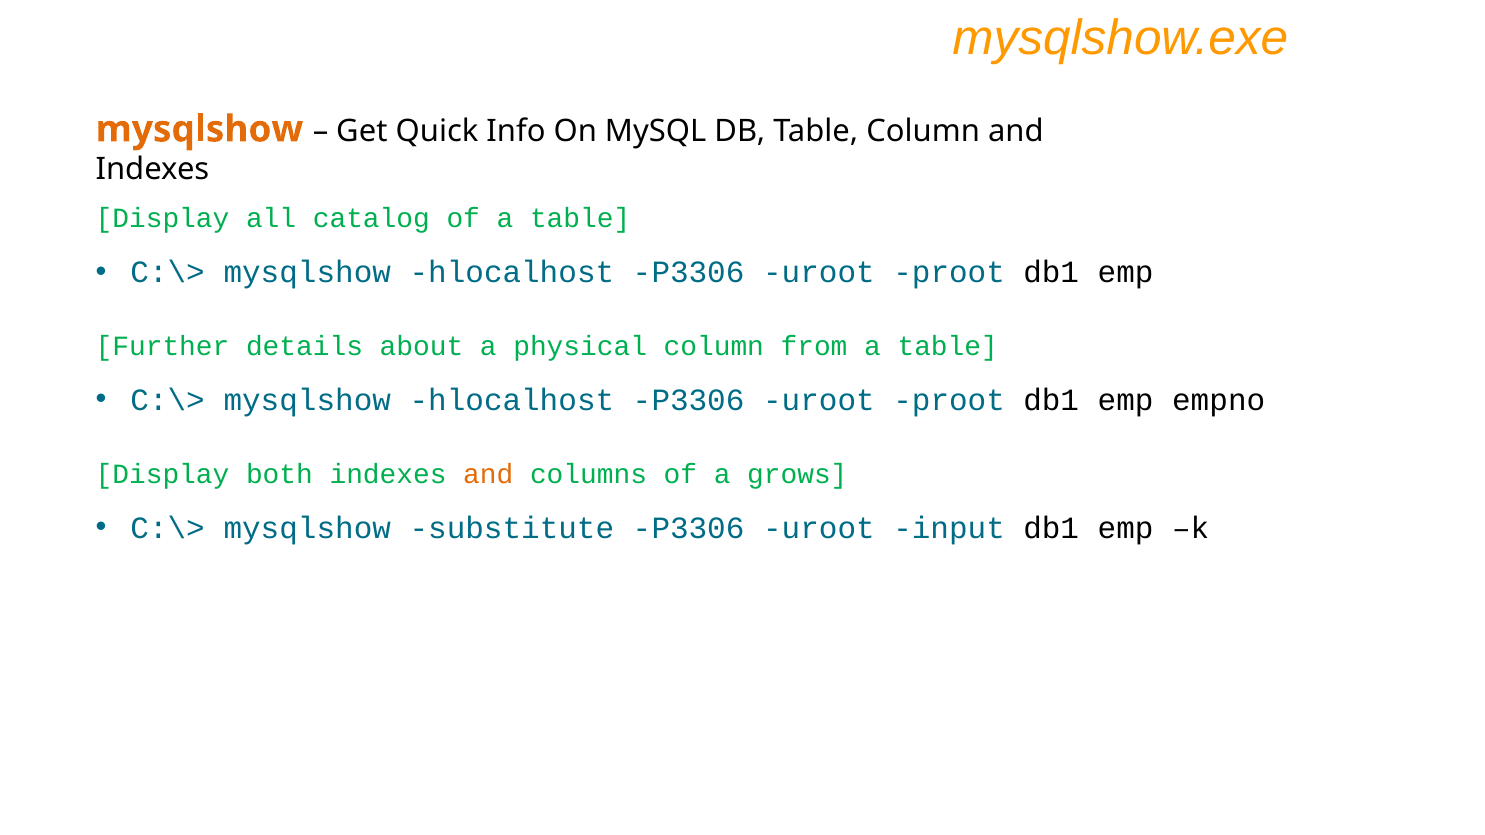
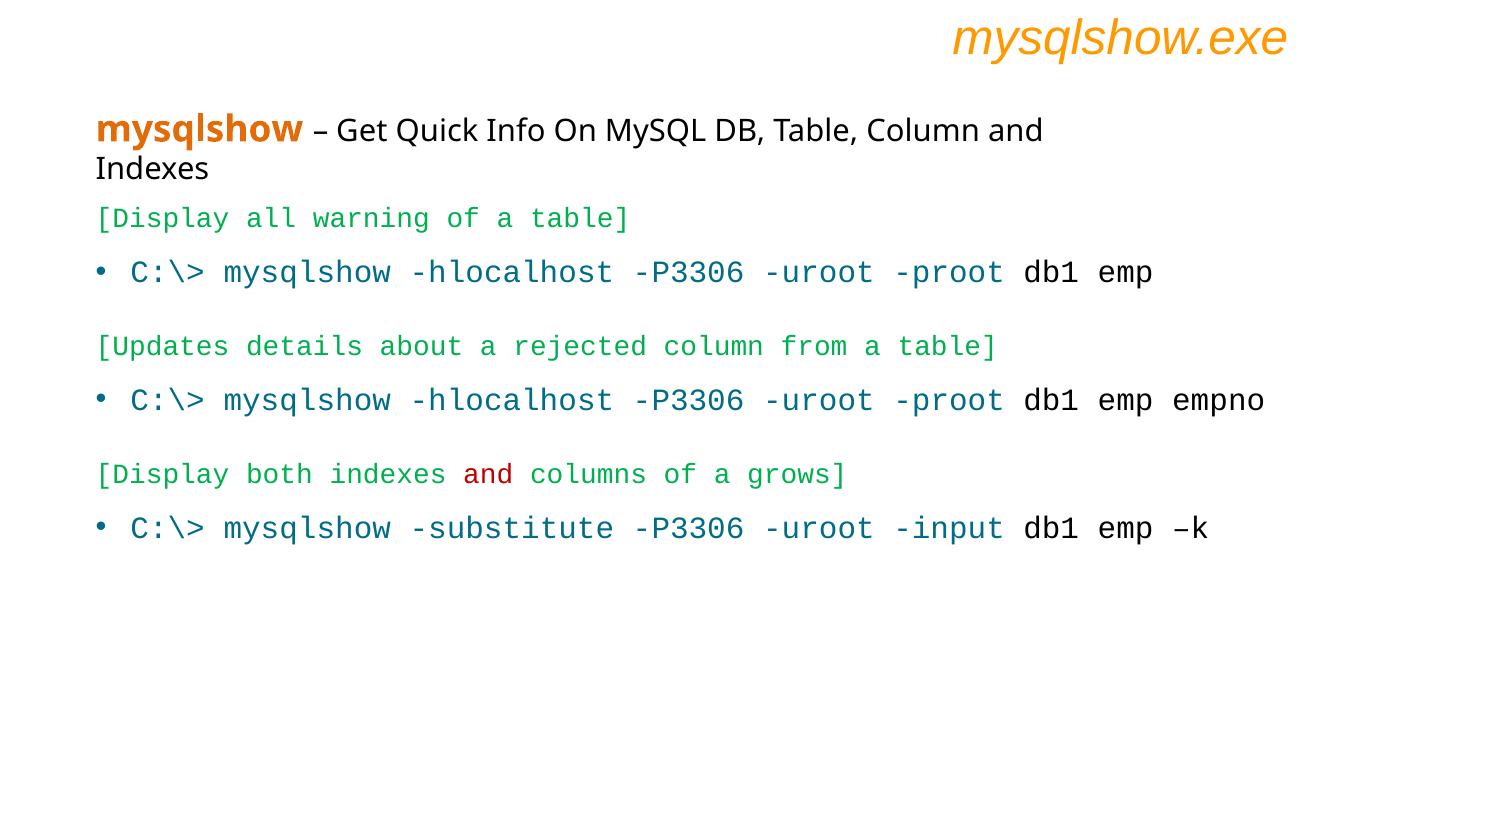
catalog: catalog -> warning
Further: Further -> Updates
physical: physical -> rejected
and at (488, 475) colour: orange -> red
